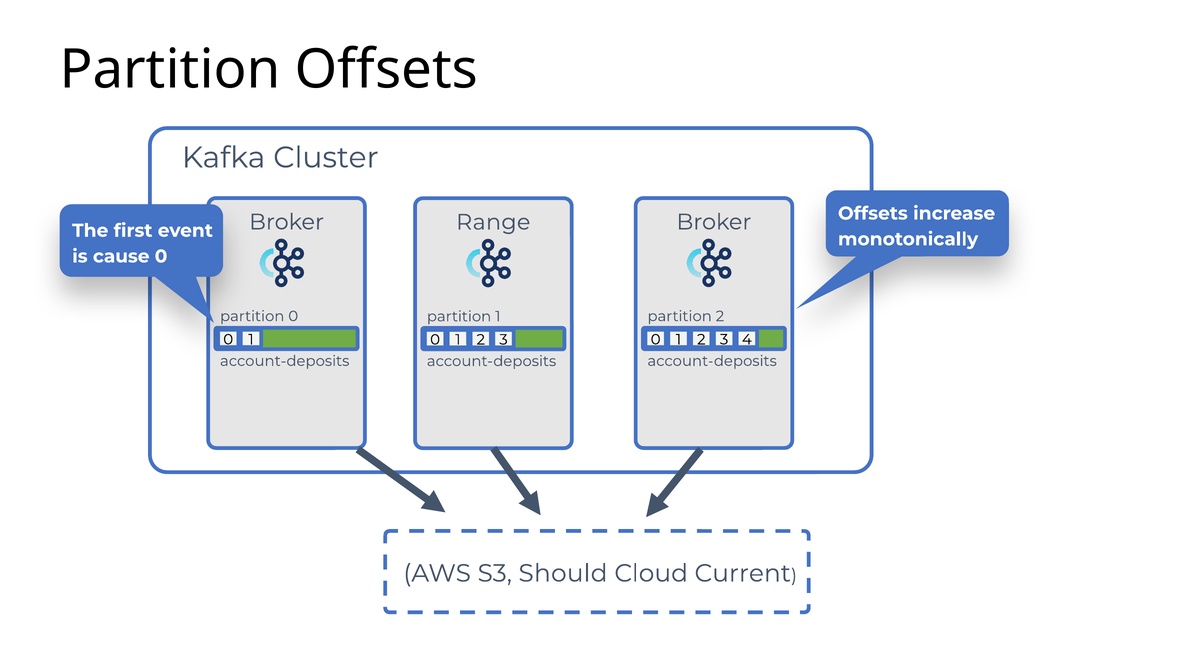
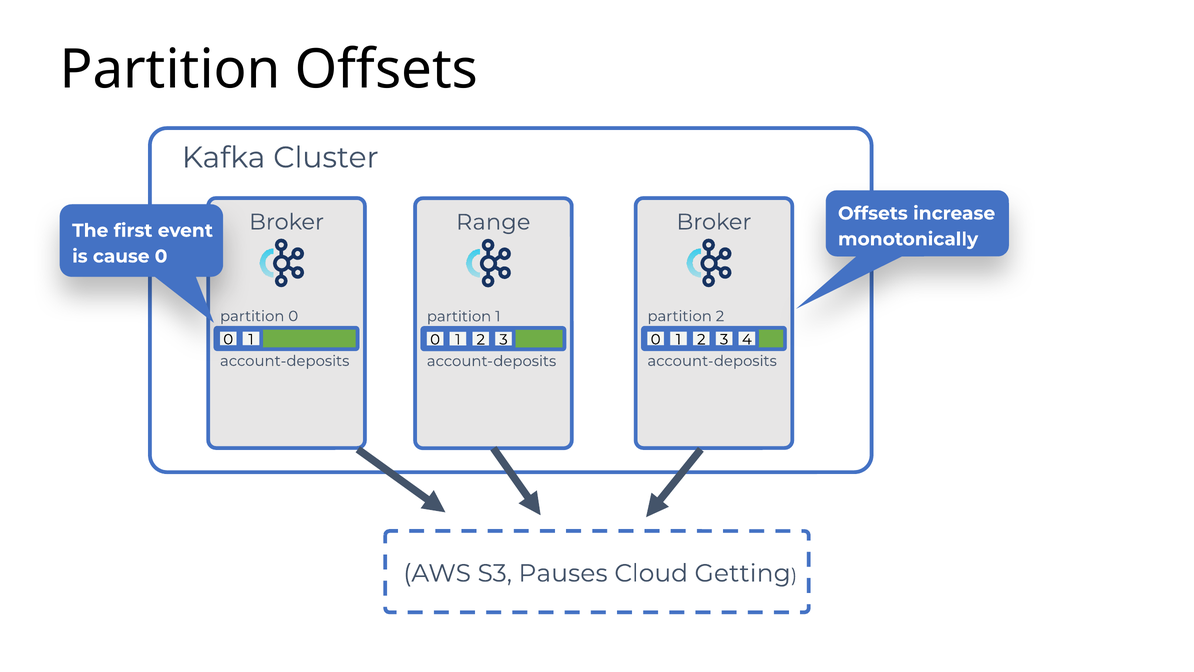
Should: Should -> Pauses
Current: Current -> Getting
